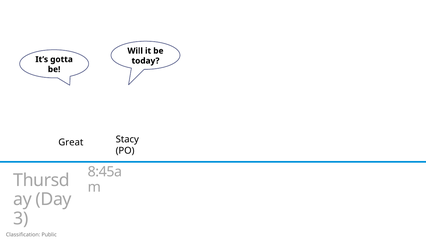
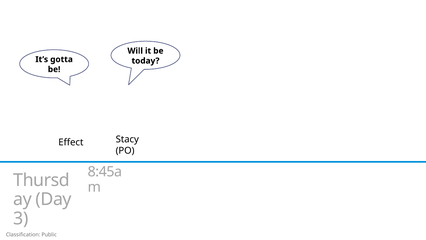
Great: Great -> Effect
